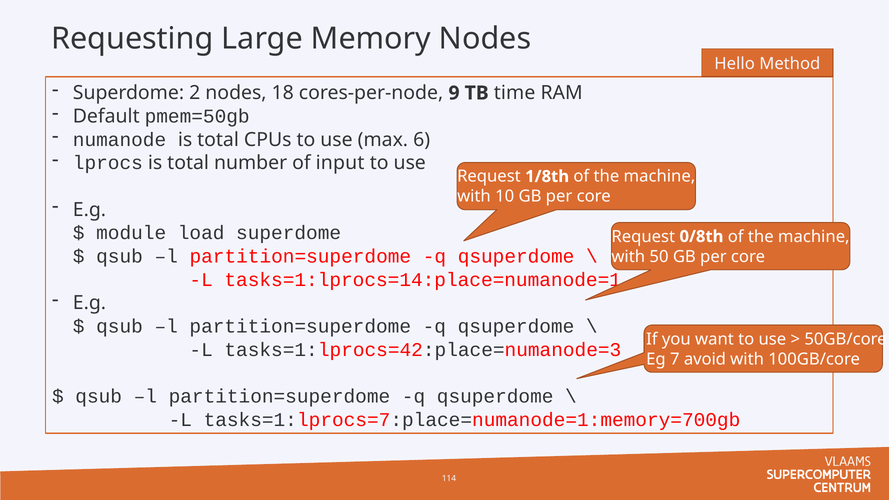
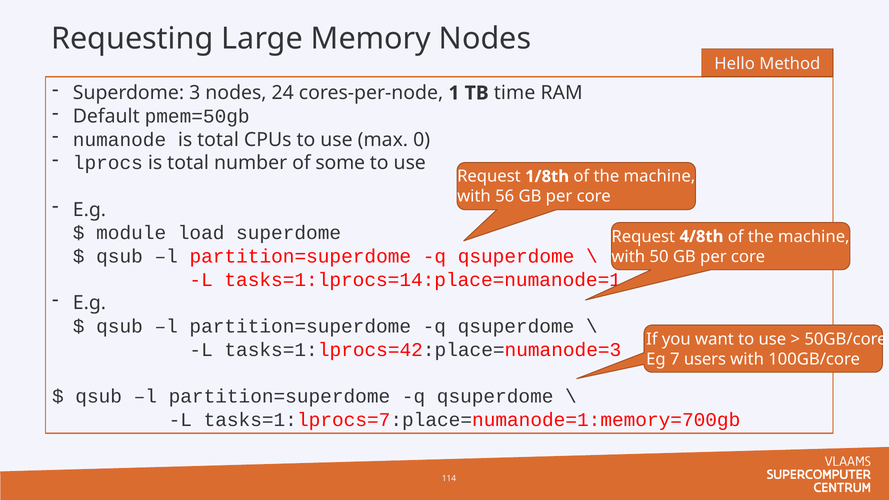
2: 2 -> 3
18: 18 -> 24
9: 9 -> 1
6: 6 -> 0
input: input -> some
10: 10 -> 56
0/8th: 0/8th -> 4/8th
avoid: avoid -> users
